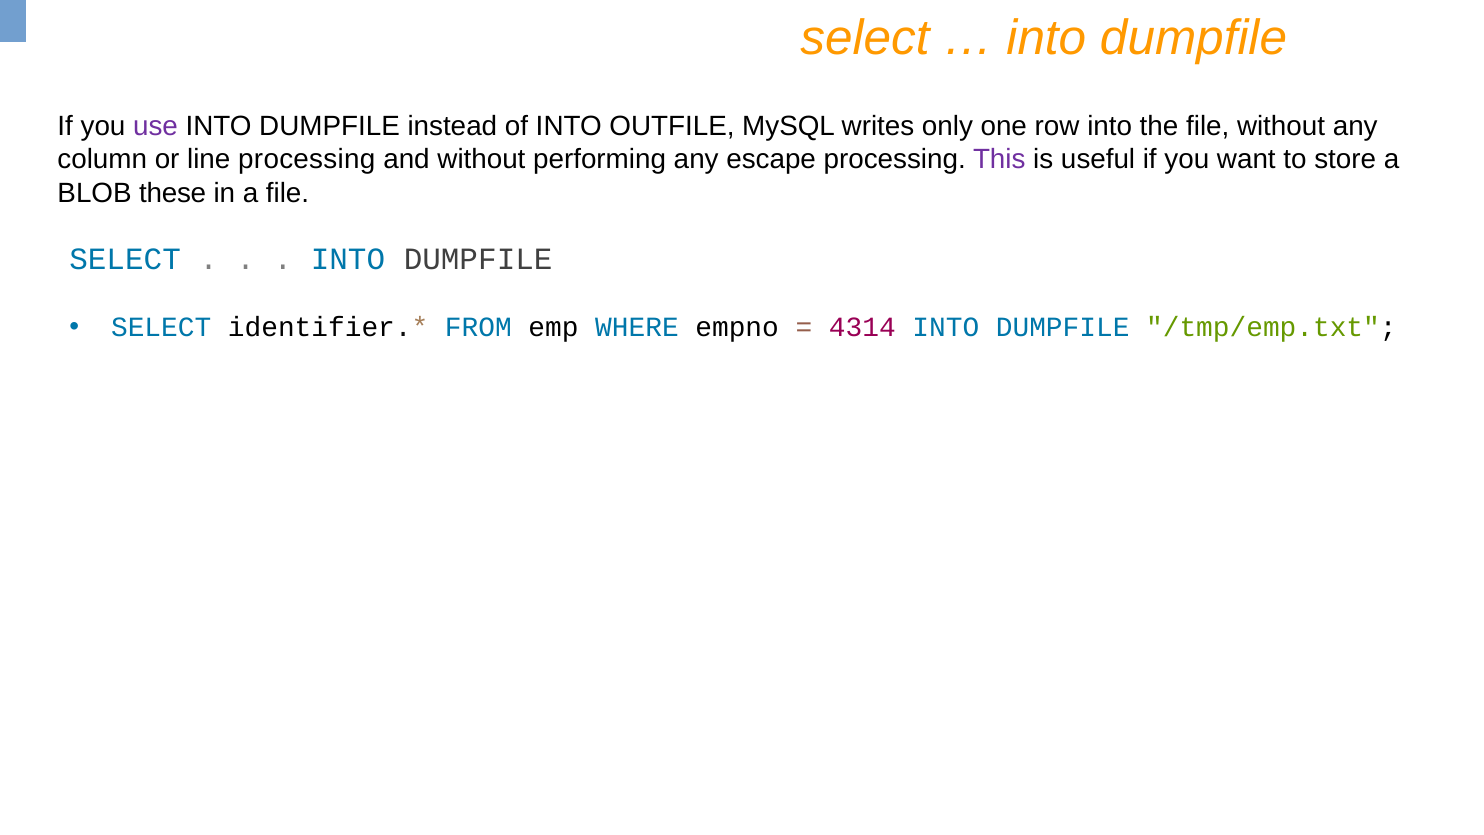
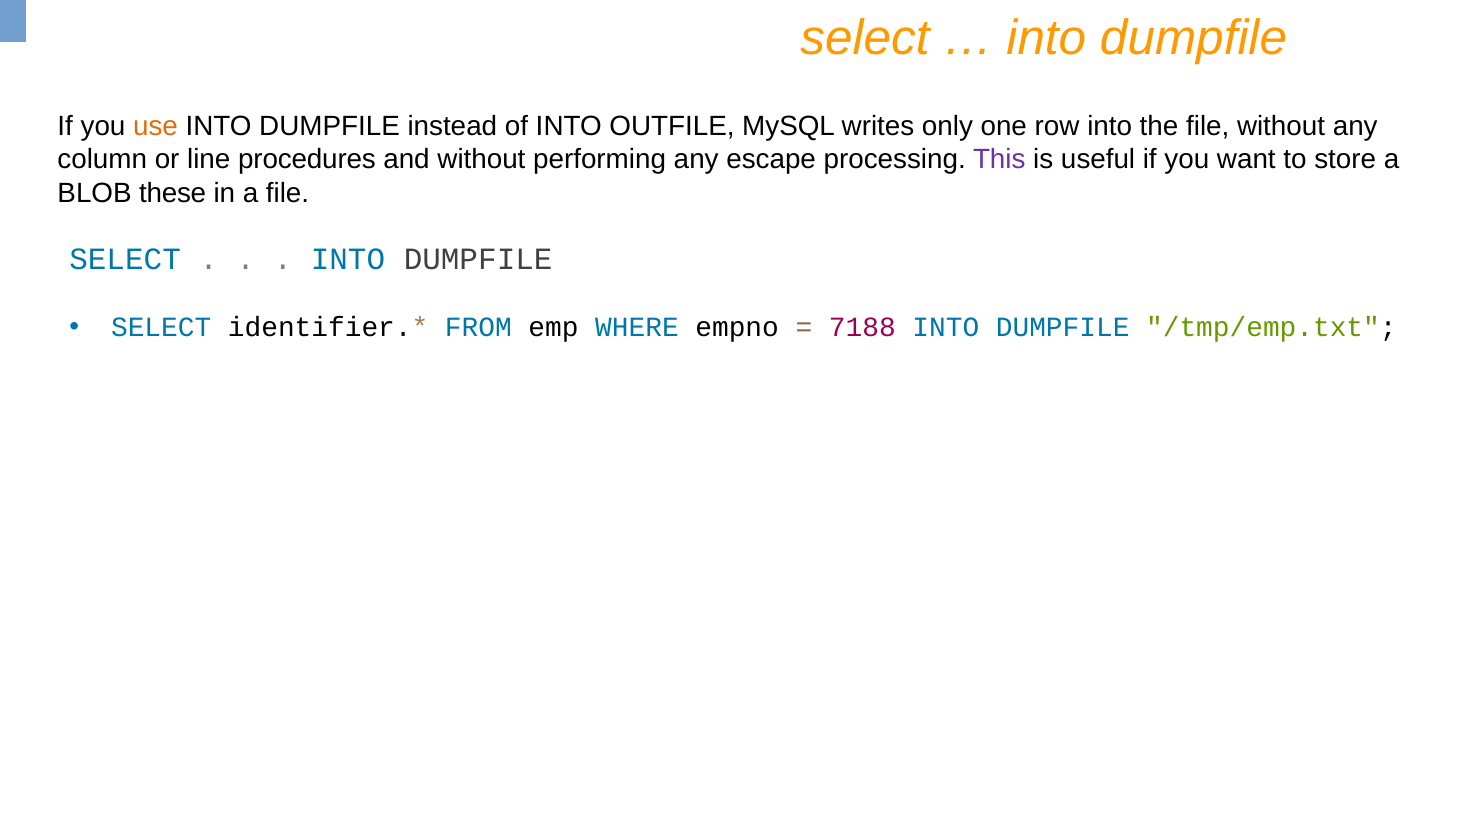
use colour: purple -> orange
line processing: processing -> procedures
4314: 4314 -> 7188
